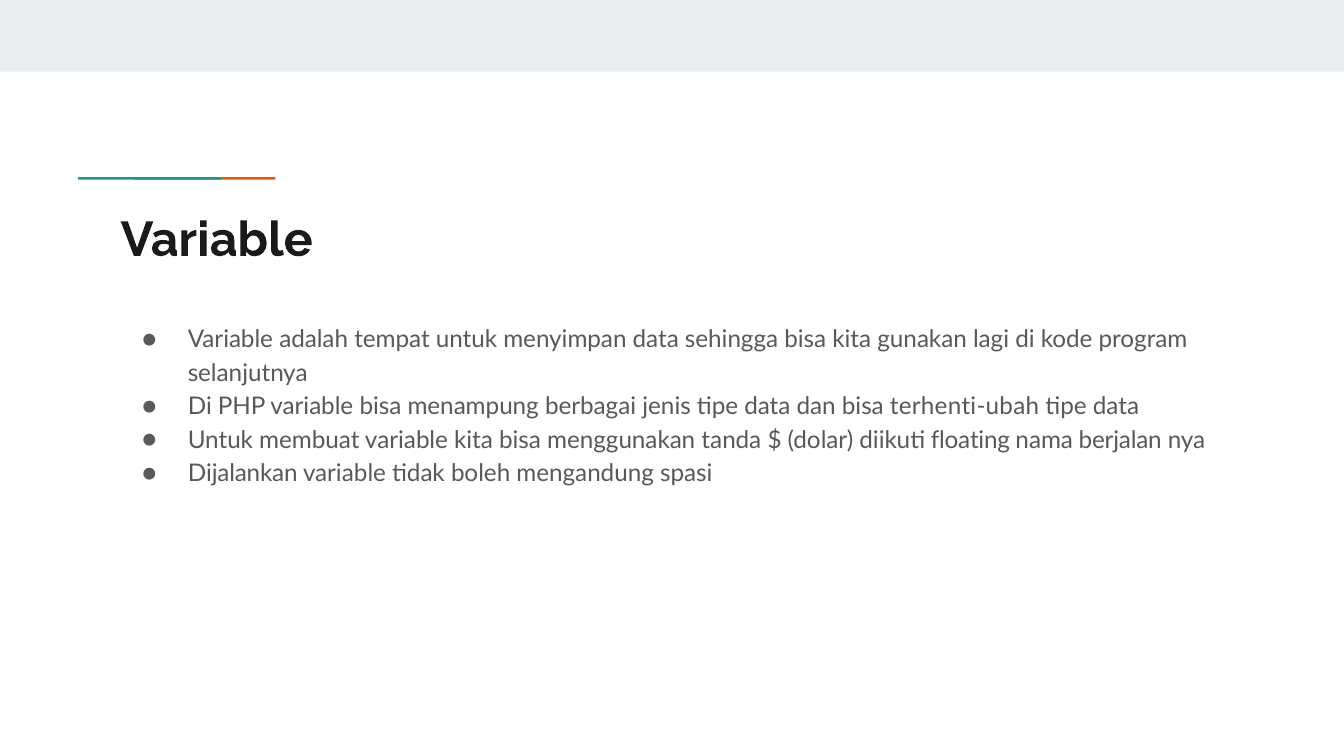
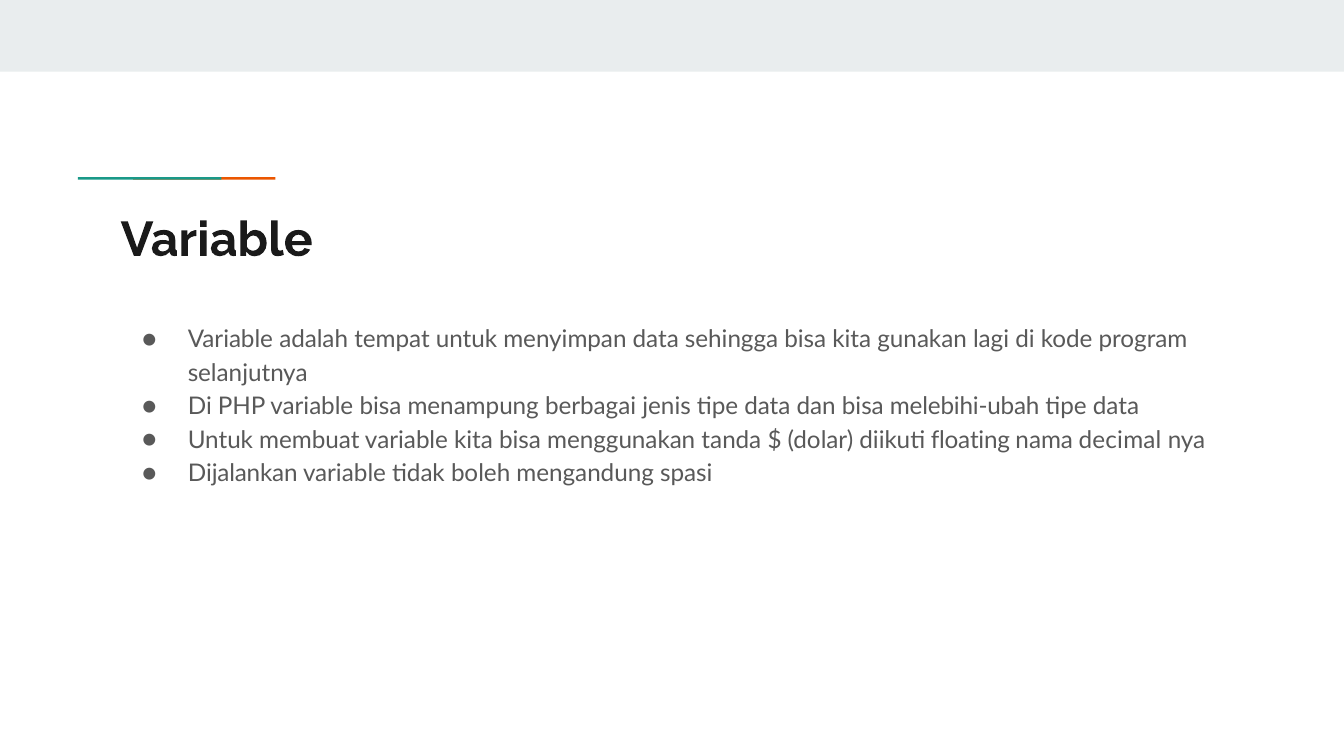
terhenti-ubah: terhenti-ubah -> melebihi-ubah
berjalan: berjalan -> decimal
